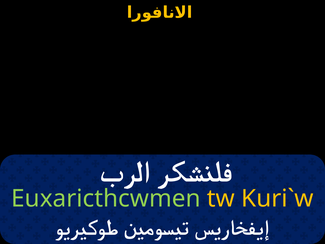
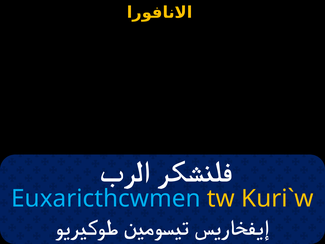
Euxaricthcwmen colour: light green -> light blue
